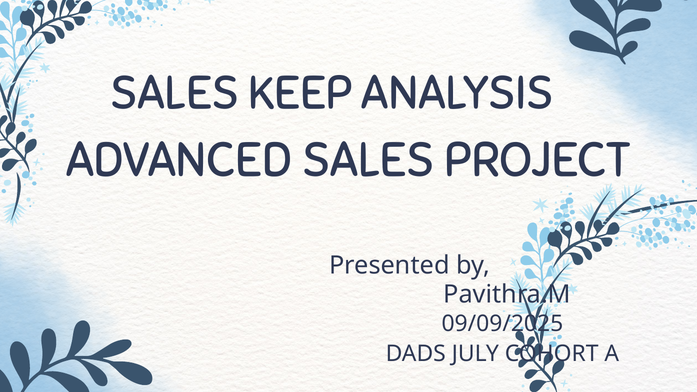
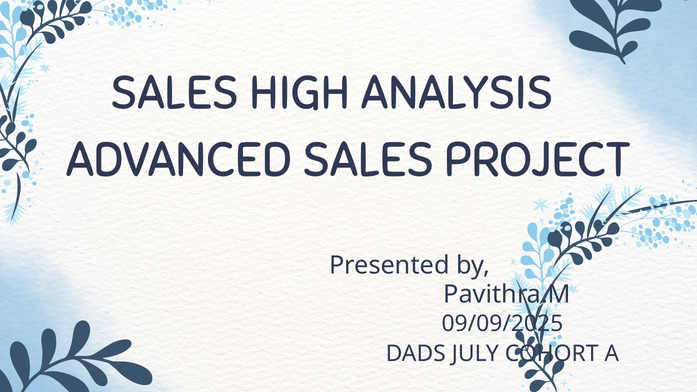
KEEP: KEEP -> HIGH
